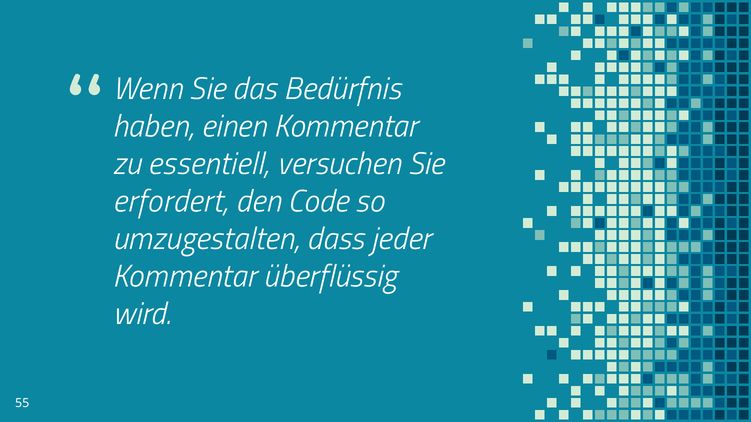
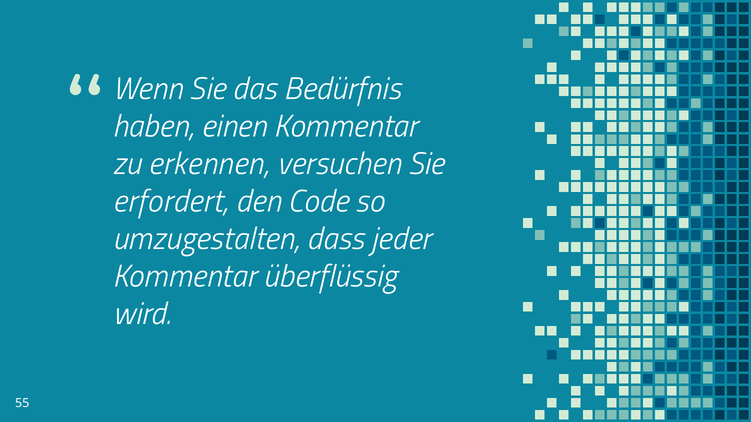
essentiell: essentiell -> erkennen
